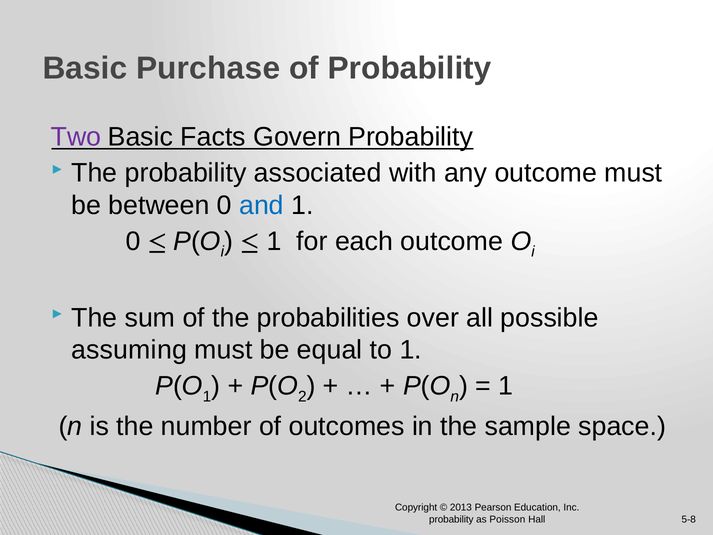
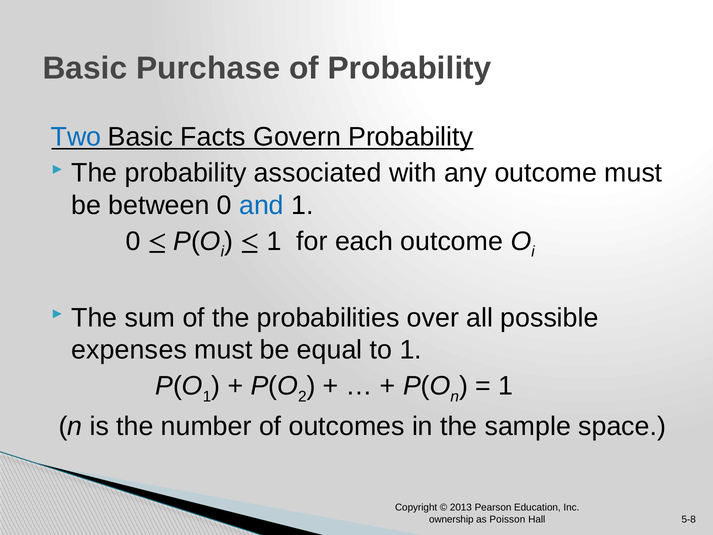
Two colour: purple -> blue
assuming: assuming -> expenses
probability at (451, 519): probability -> ownership
